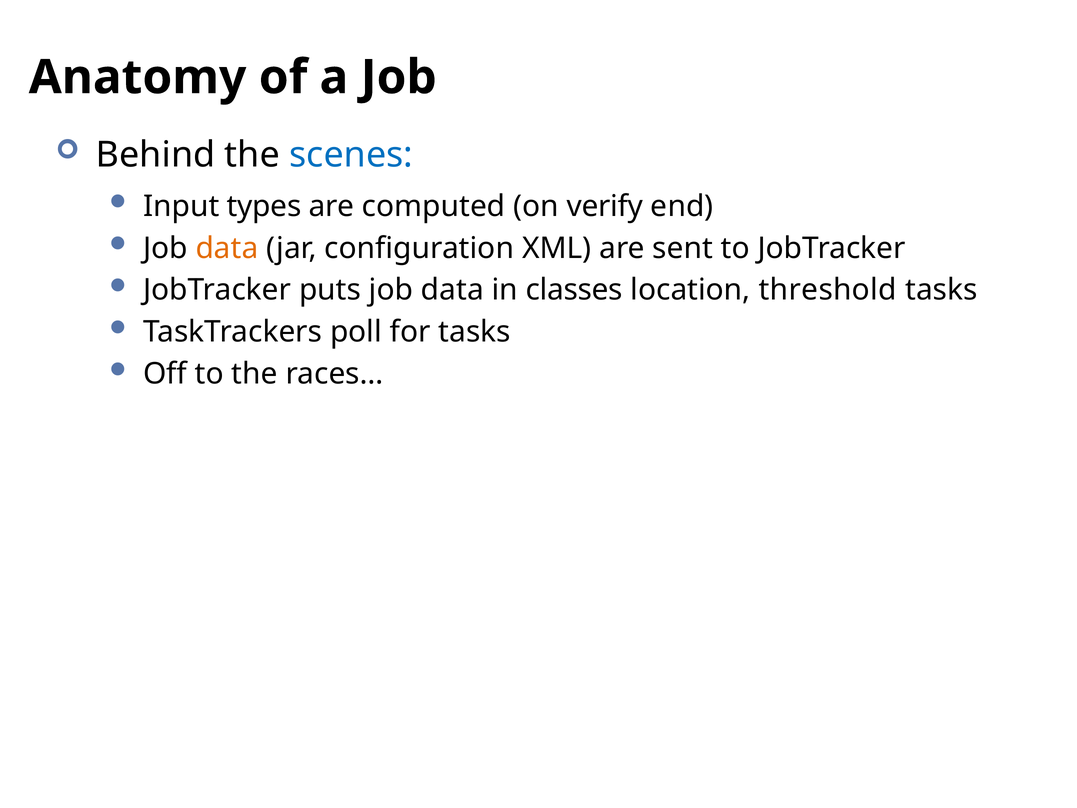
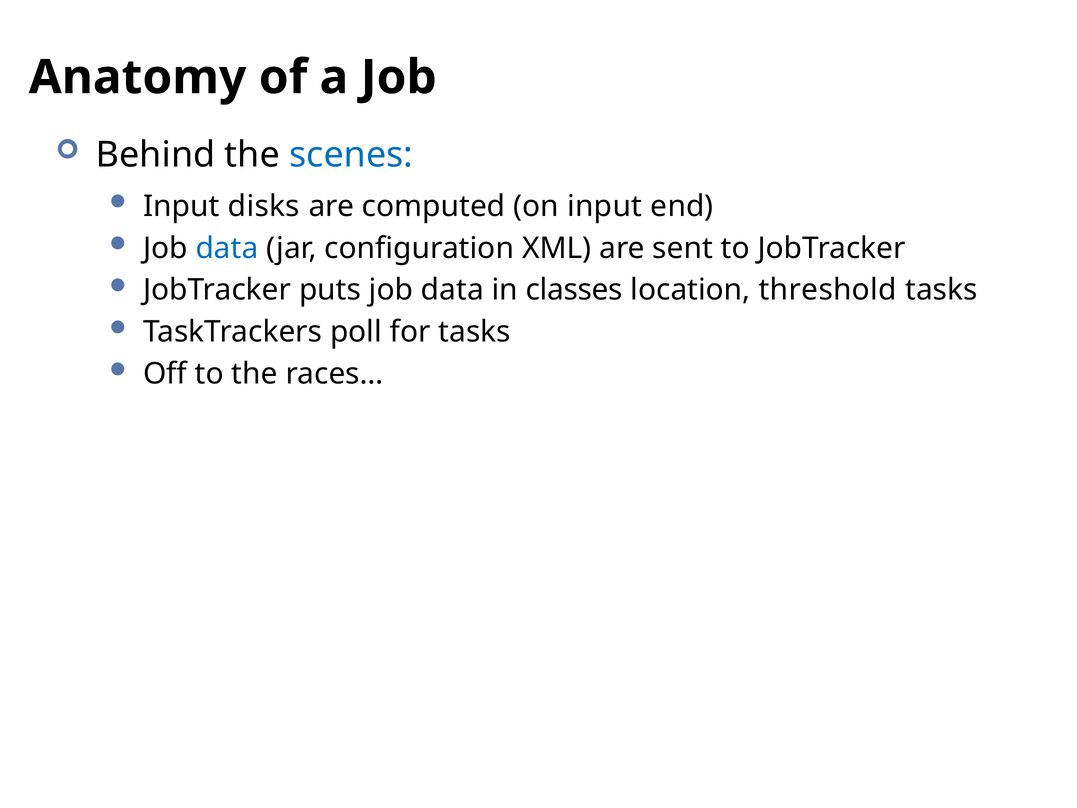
types: types -> disks
on verify: verify -> input
data at (227, 248) colour: orange -> blue
